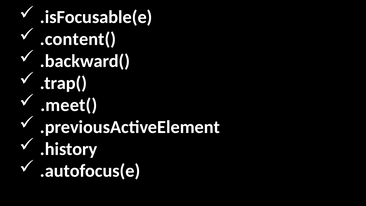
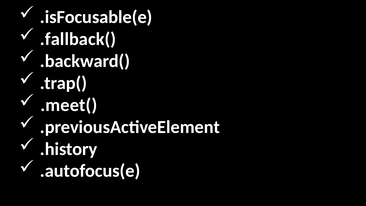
.content(: .content( -> .fallback(
